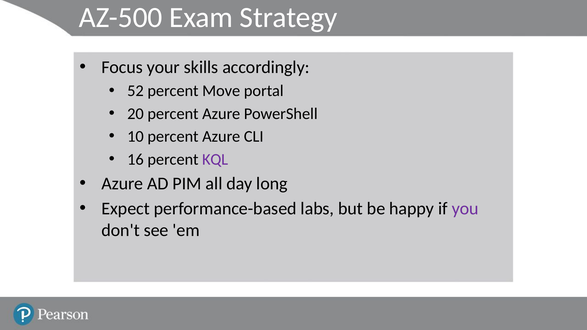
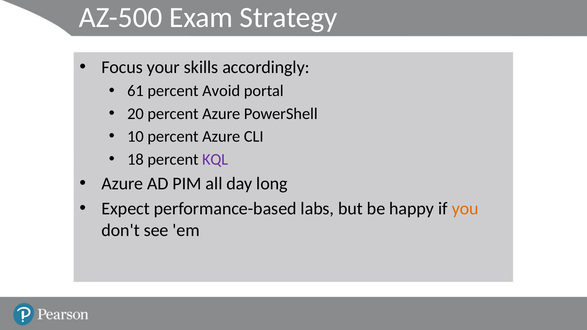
52: 52 -> 61
Move: Move -> Avoid
16: 16 -> 18
you colour: purple -> orange
